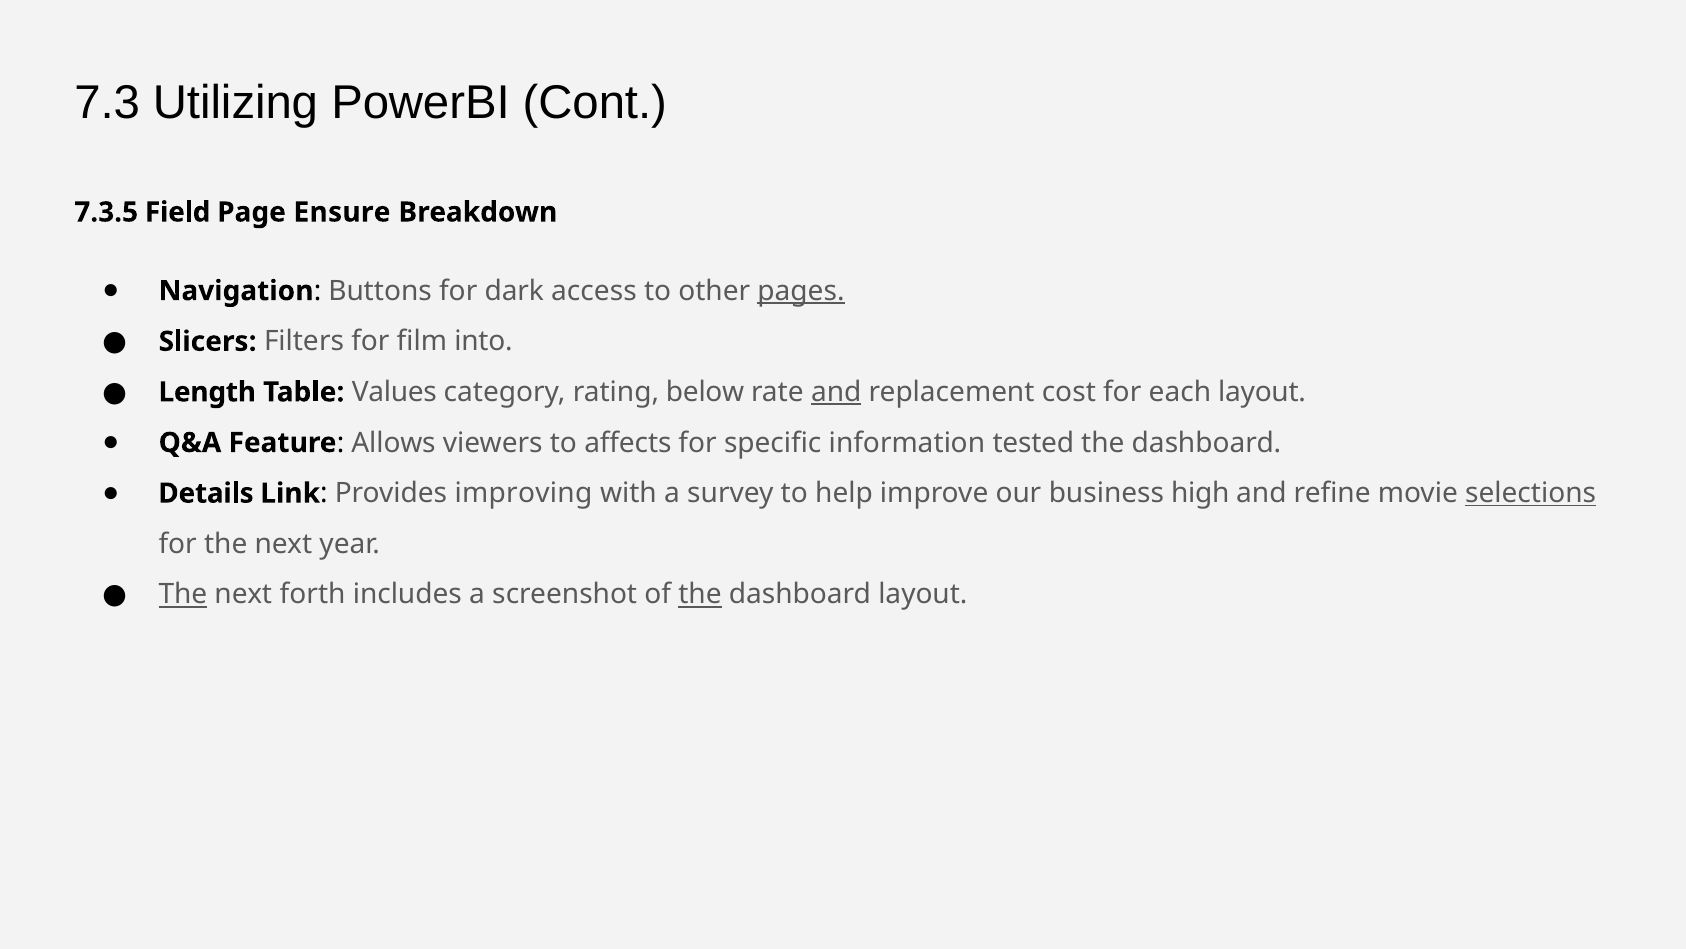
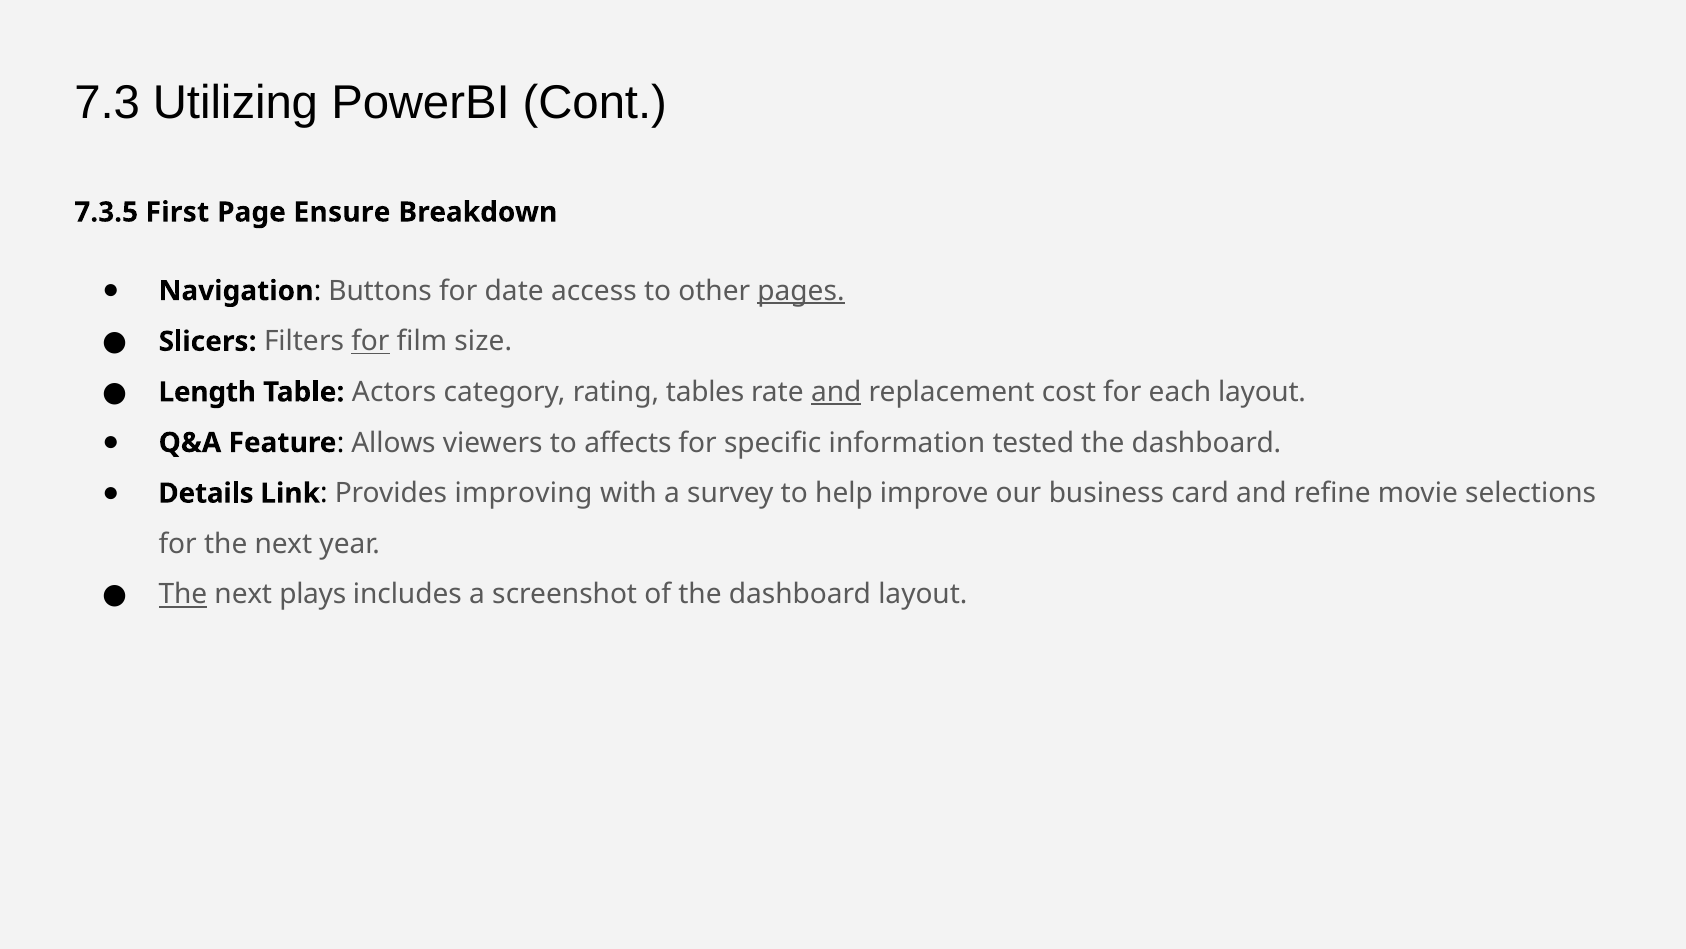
Field: Field -> First
dark: dark -> date
for at (370, 341) underline: none -> present
into: into -> size
Values: Values -> Actors
below: below -> tables
high: high -> card
selections underline: present -> none
forth: forth -> plays
the at (700, 594) underline: present -> none
